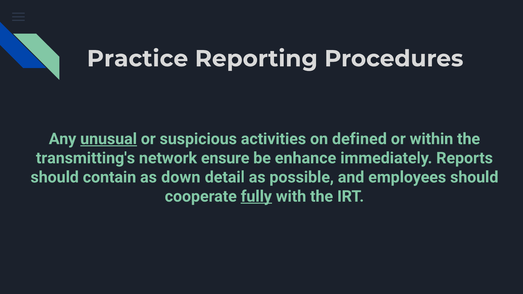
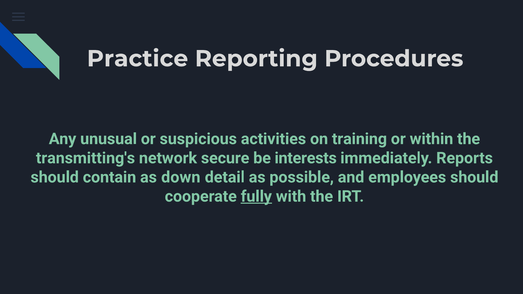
unusual underline: present -> none
defined: defined -> training
ensure: ensure -> secure
enhance: enhance -> interests
